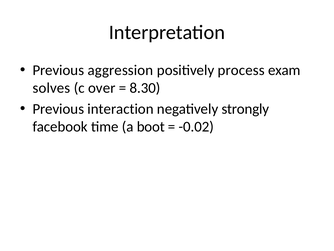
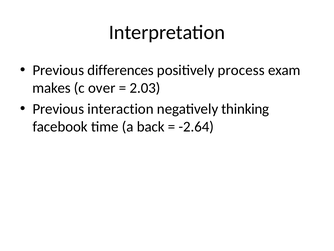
aggression: aggression -> differences
solves: solves -> makes
8.30: 8.30 -> 2.03
strongly: strongly -> thinking
boot: boot -> back
-0.02: -0.02 -> -2.64
